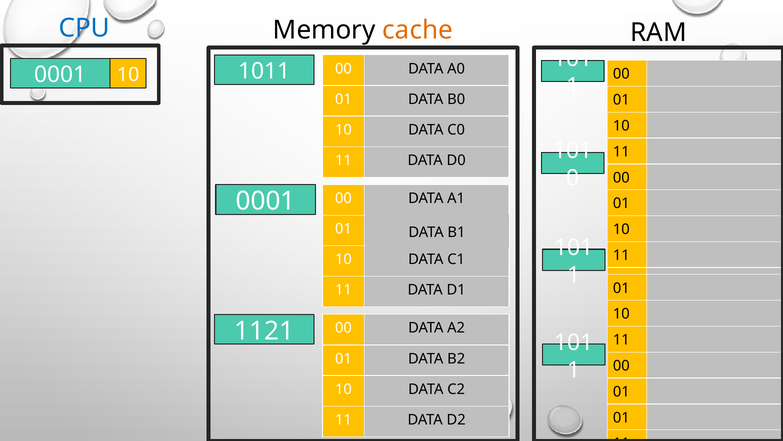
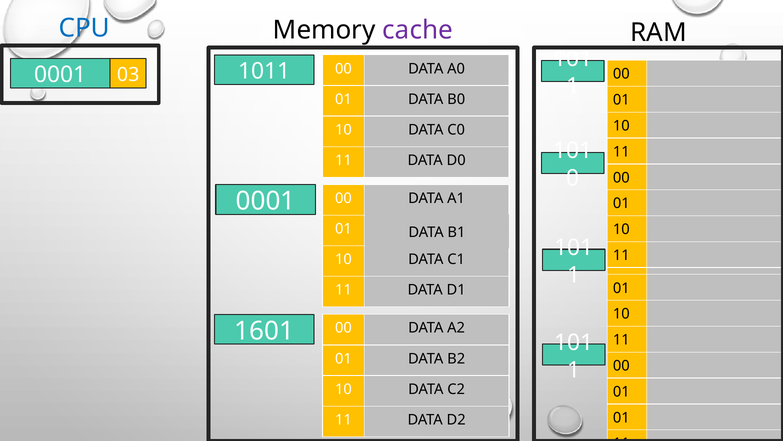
cache colour: orange -> purple
0001 10: 10 -> 03
1121: 1121 -> 1601
